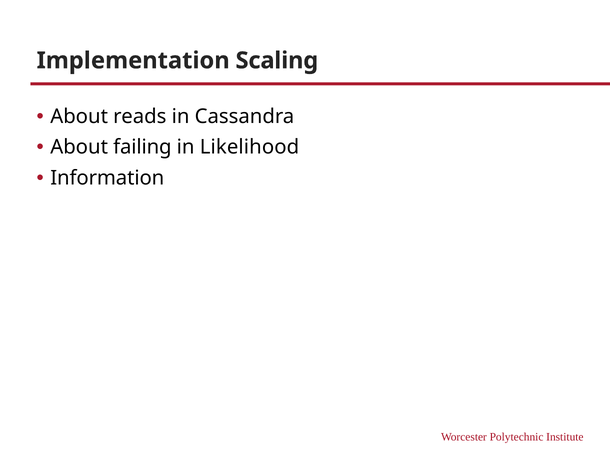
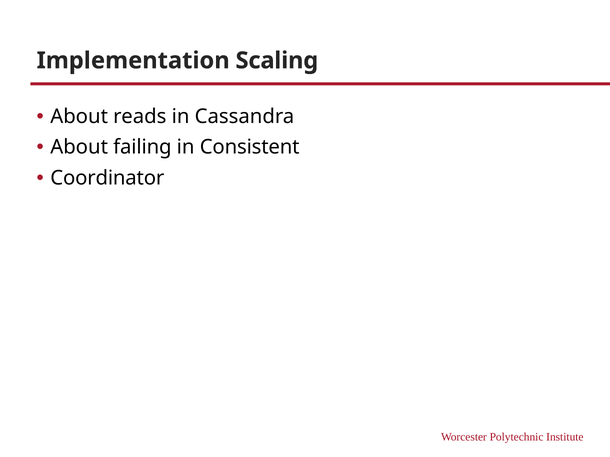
Likelihood: Likelihood -> Consistent
Information: Information -> Coordinator
